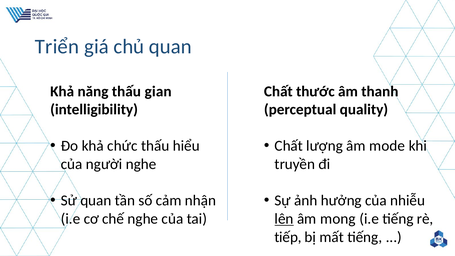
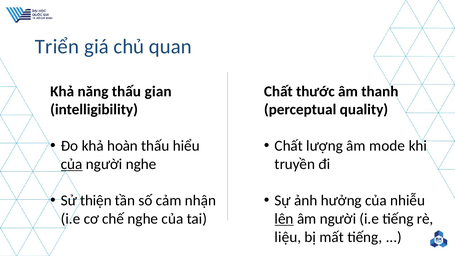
chức: chức -> hoàn
của at (72, 164) underline: none -> present
Sử quan: quan -> thiện
âm mong: mong -> người
tiếp: tiếp -> liệu
